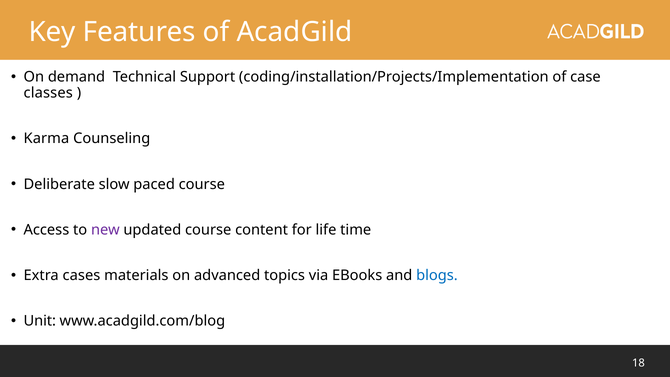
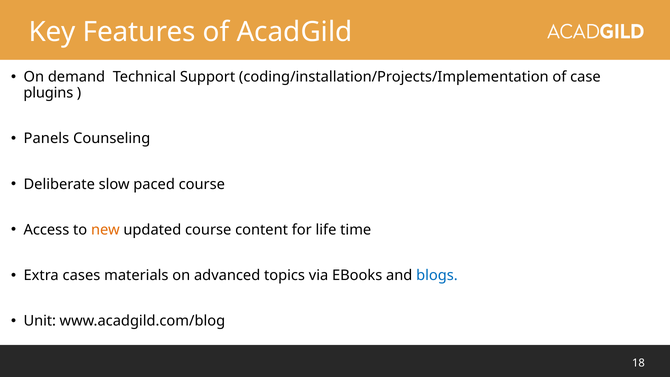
classes: classes -> plugins
Karma: Karma -> Panels
new colour: purple -> orange
